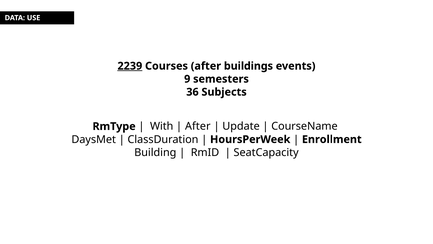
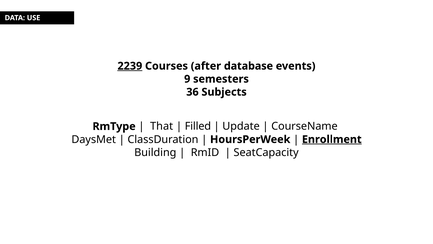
buildings: buildings -> database
With: With -> That
After at (198, 126): After -> Filled
Enrollment underline: none -> present
